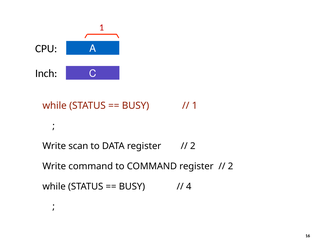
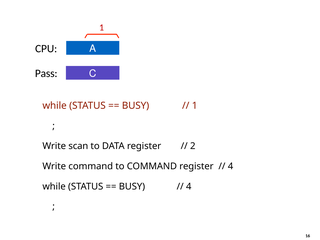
Inch: Inch -> Pass
2 at (231, 166): 2 -> 4
